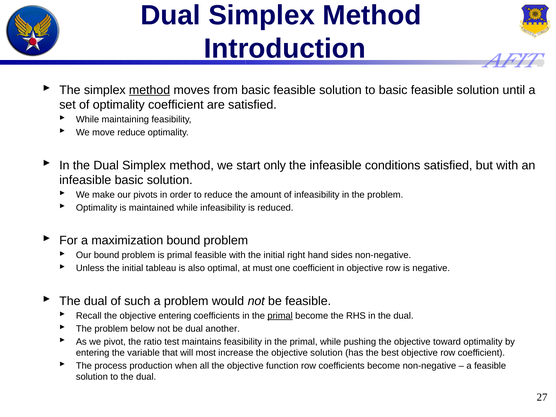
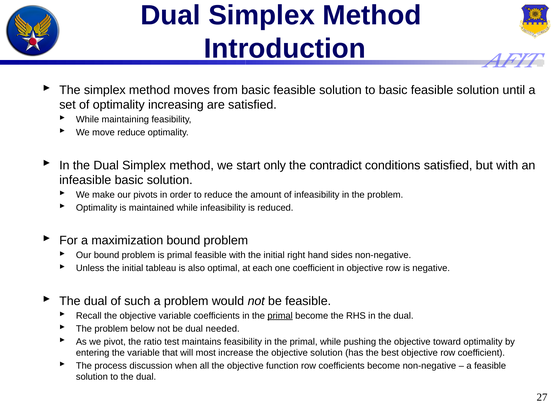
method at (150, 90) underline: present -> none
optimality coefficient: coefficient -> increasing
the infeasible: infeasible -> contradict
must: must -> each
objective entering: entering -> variable
another: another -> needed
production: production -> discussion
